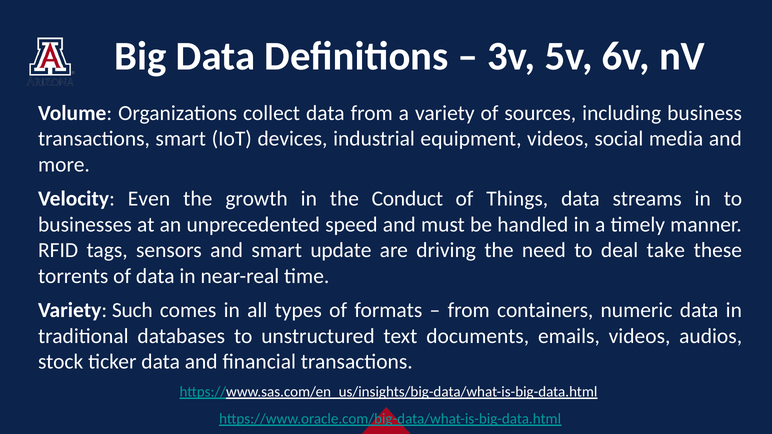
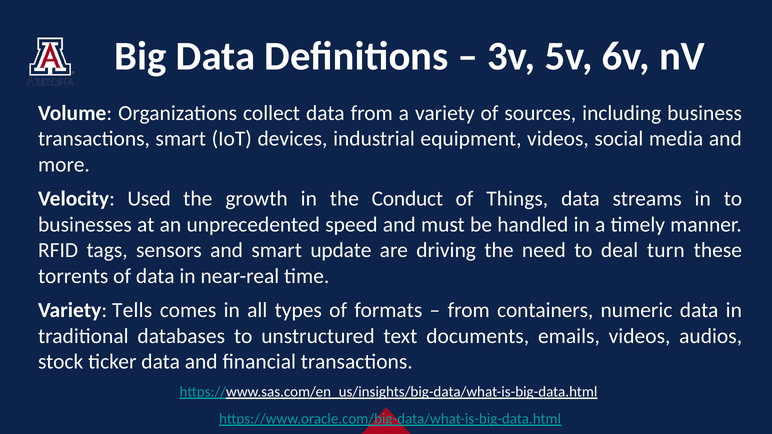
Even: Even -> Used
take: take -> turn
Such: Such -> Tells
